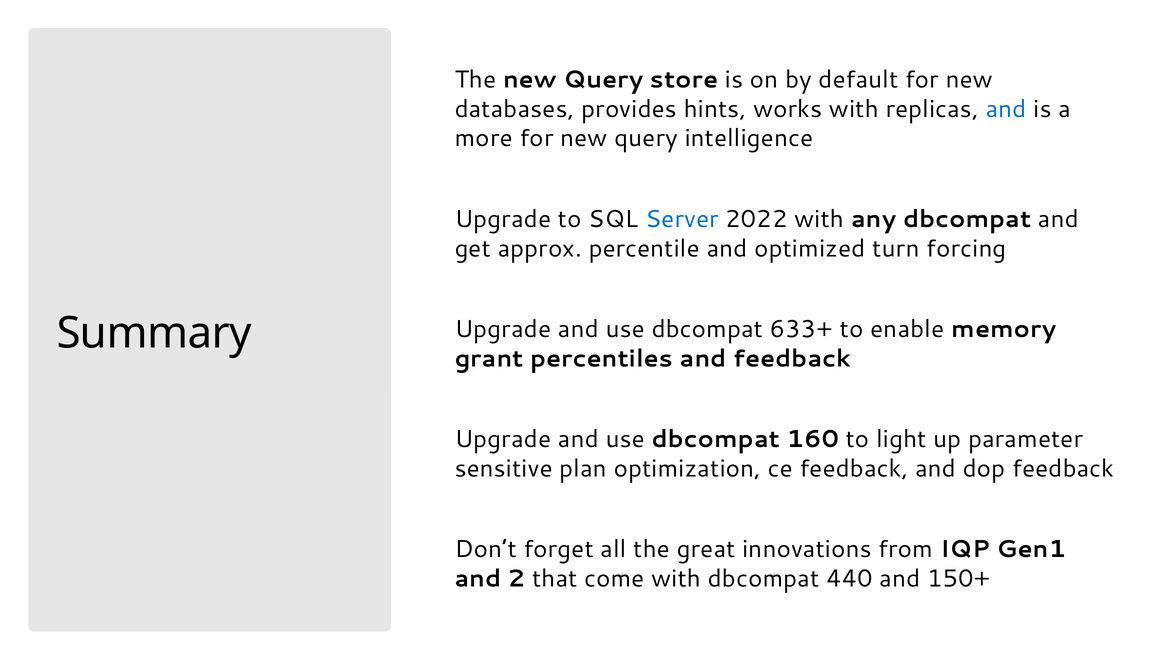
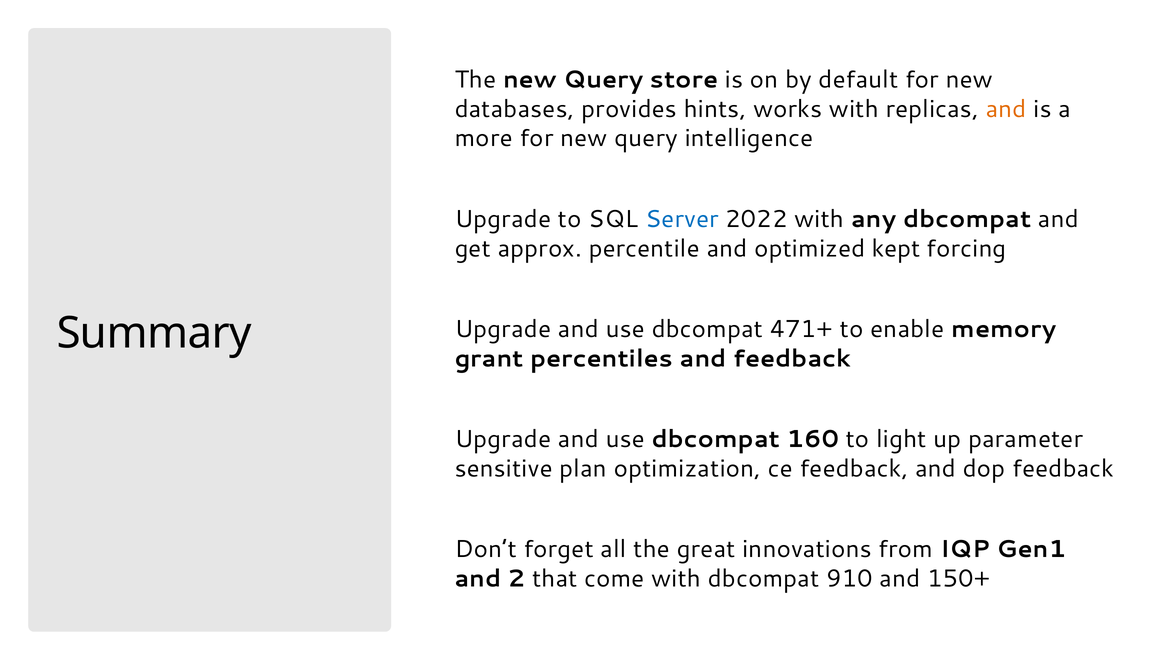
and at (1006, 109) colour: blue -> orange
turn: turn -> kept
633+: 633+ -> 471+
440: 440 -> 910
